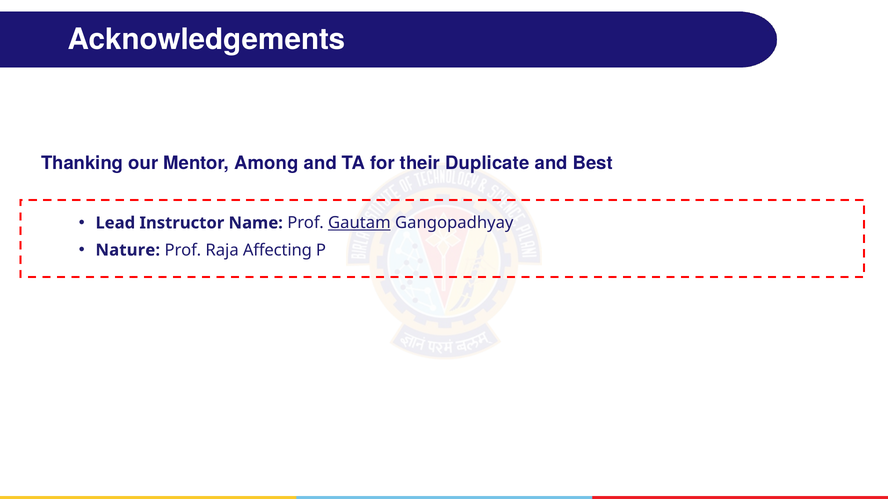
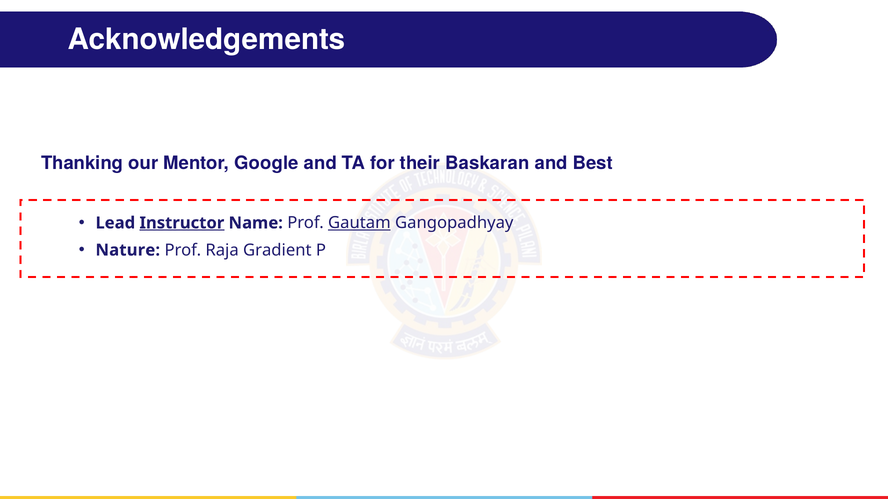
Among: Among -> Google
Duplicate: Duplicate -> Baskaran
Instructor underline: none -> present
Affecting: Affecting -> Gradient
